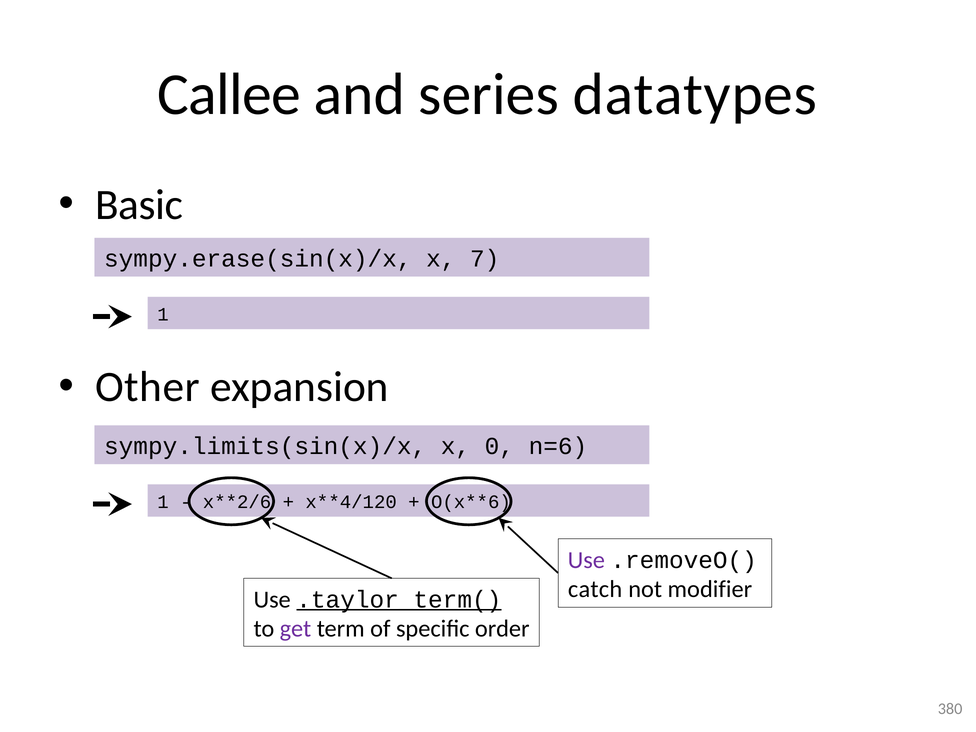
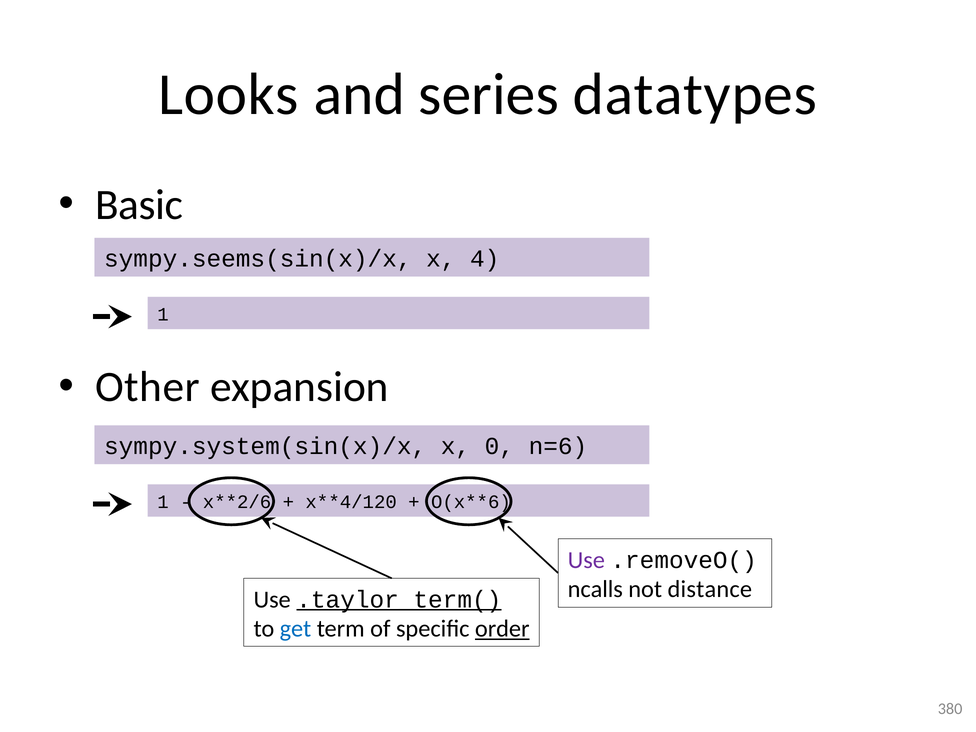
Callee: Callee -> Looks
sympy.erase(sin(x)/x: sympy.erase(sin(x)/x -> sympy.seems(sin(x)/x
7: 7 -> 4
sympy.limits(sin(x)/x: sympy.limits(sin(x)/x -> sympy.system(sin(x)/x
catch: catch -> ncalls
modifier: modifier -> distance
get colour: purple -> blue
order underline: none -> present
